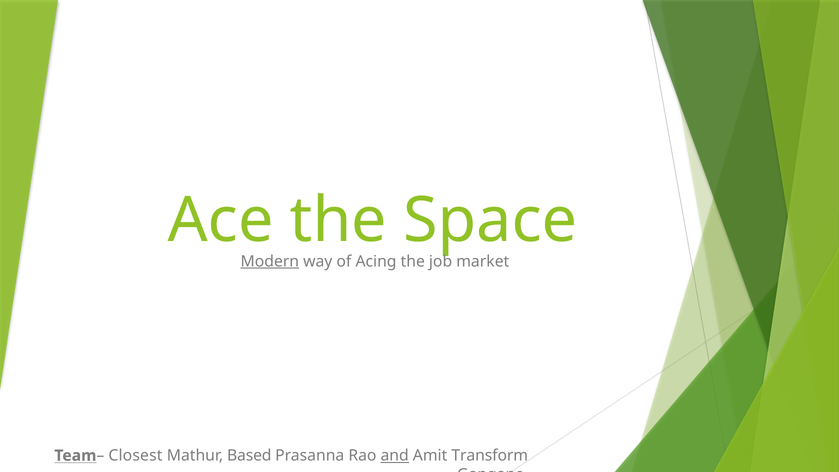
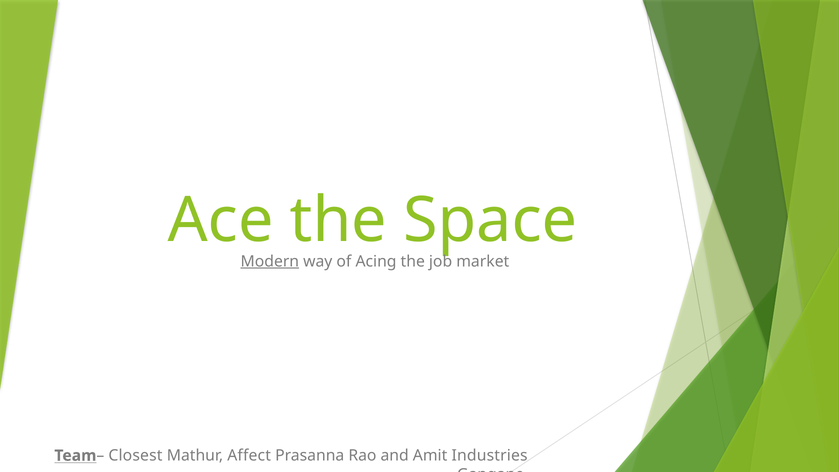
Based: Based -> Affect
and underline: present -> none
Transform: Transform -> Industries
